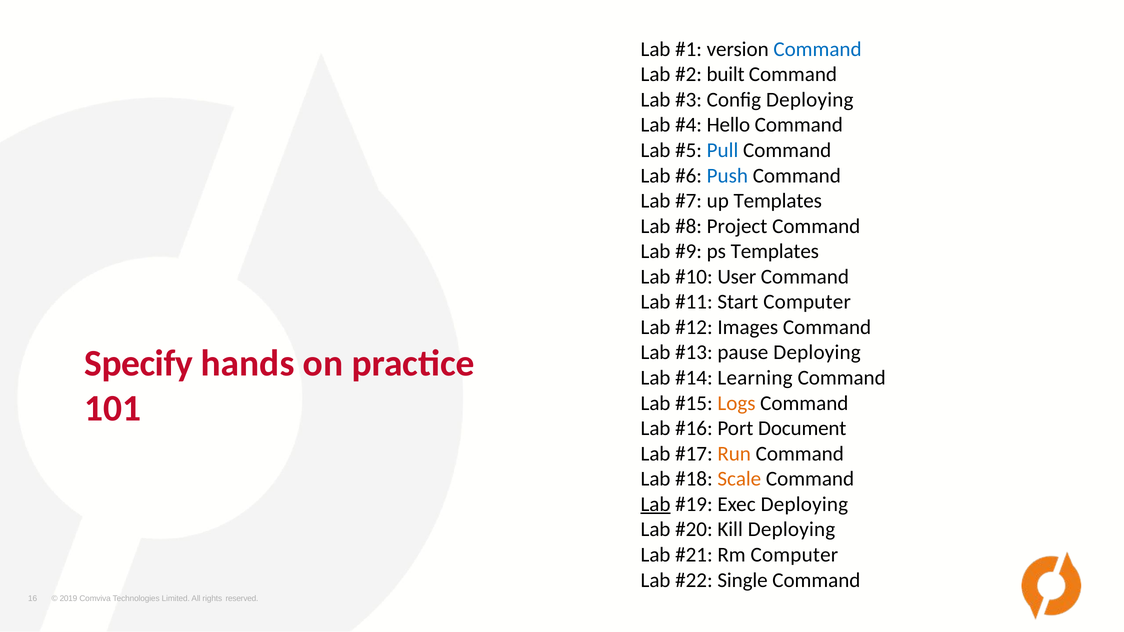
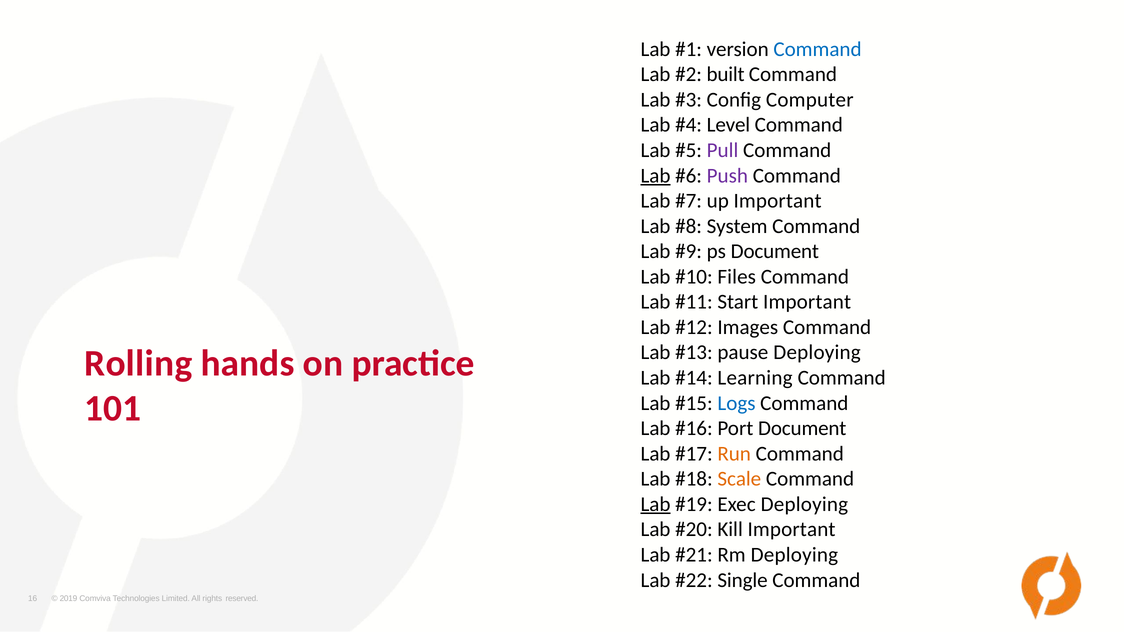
Config Deploying: Deploying -> Computer
Hello: Hello -> Level
Pull colour: blue -> purple
Lab at (655, 176) underline: none -> present
Push colour: blue -> purple
up Templates: Templates -> Important
Project: Project -> System
ps Templates: Templates -> Document
User: User -> Files
Start Computer: Computer -> Important
Specify: Specify -> Rolling
Logs colour: orange -> blue
Kill Deploying: Deploying -> Important
Rm Computer: Computer -> Deploying
